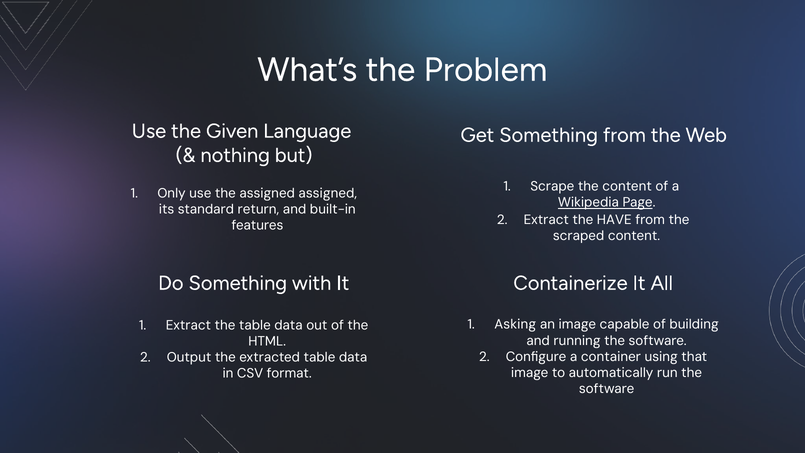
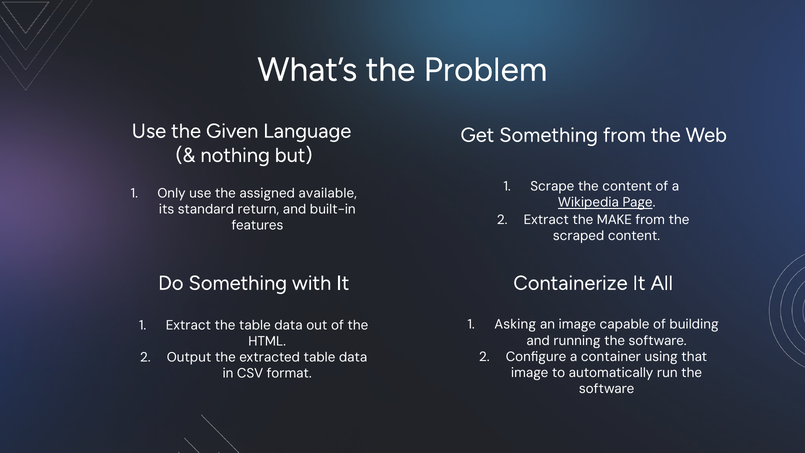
assigned assigned: assigned -> available
HAVE: HAVE -> MAKE
